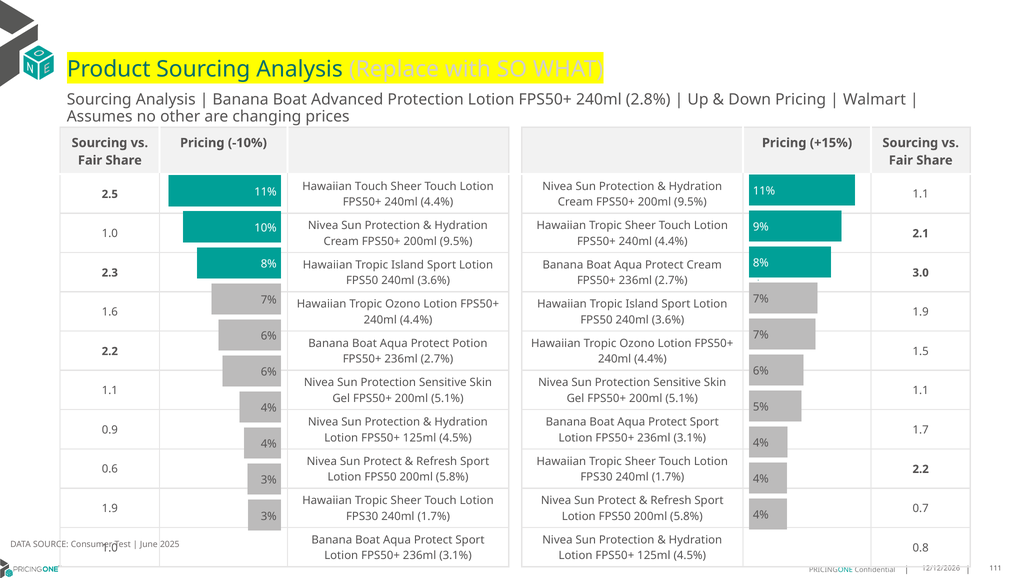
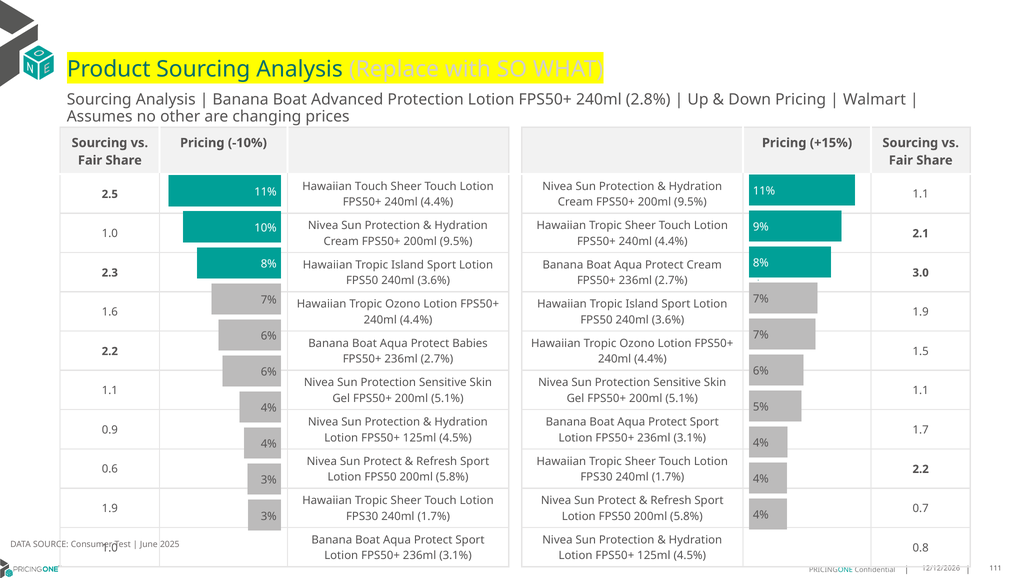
Potion: Potion -> Babies
